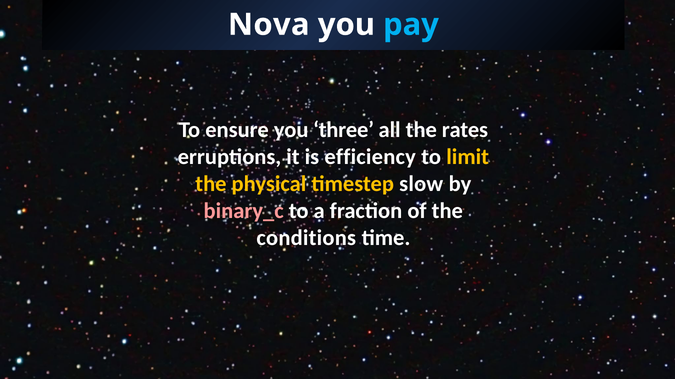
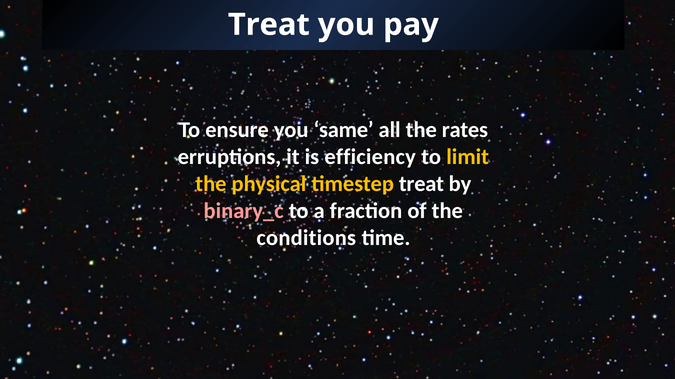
Nova at (269, 25): Nova -> Treat
pay colour: light blue -> white
three: three -> same
timestep slow: slow -> treat
